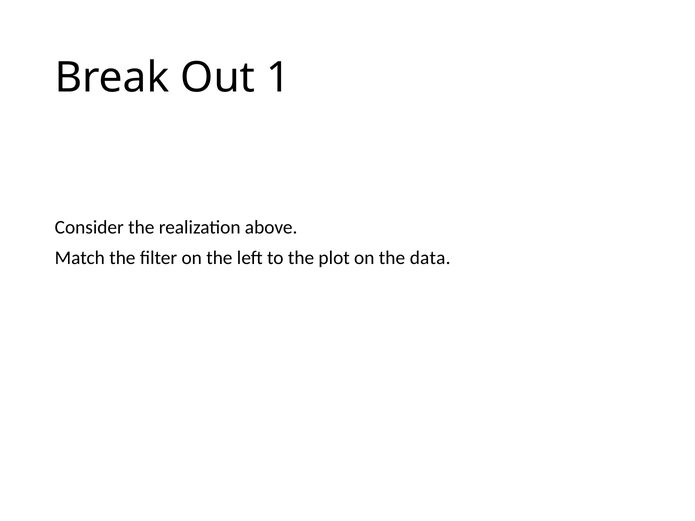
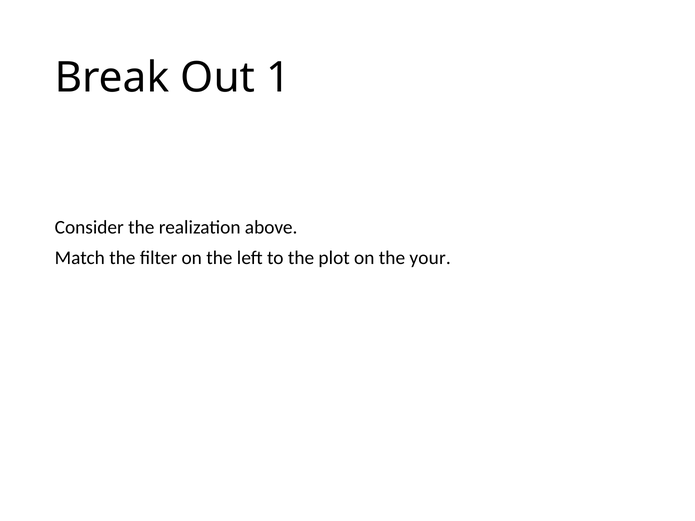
data: data -> your
